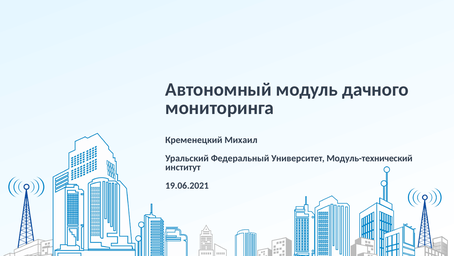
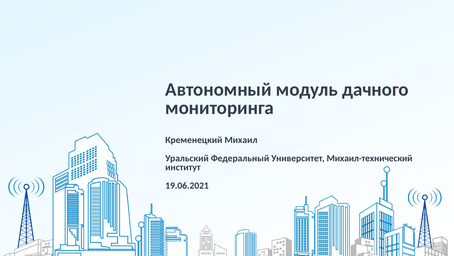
Модуль-технический: Модуль-технический -> Михаил-технический
